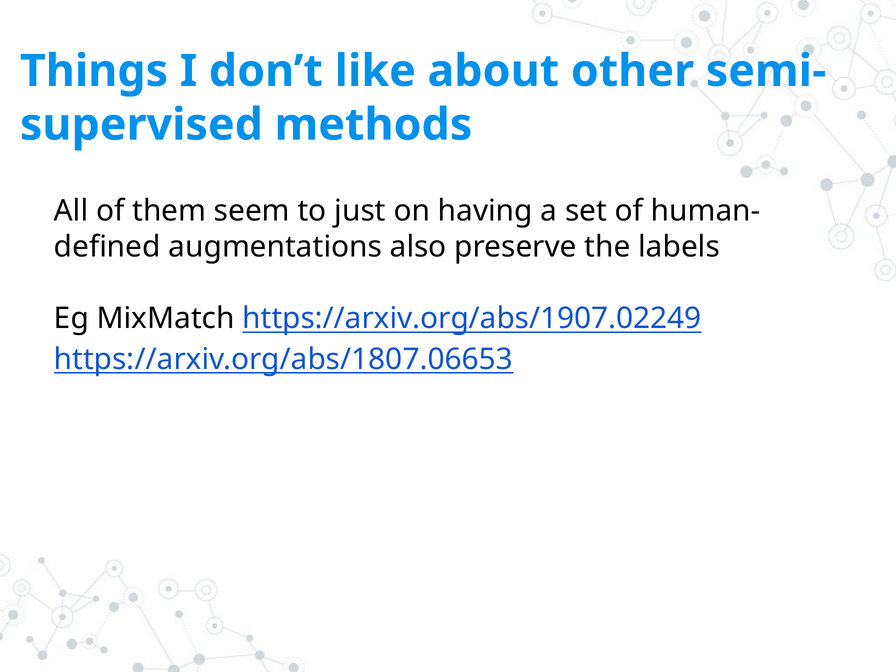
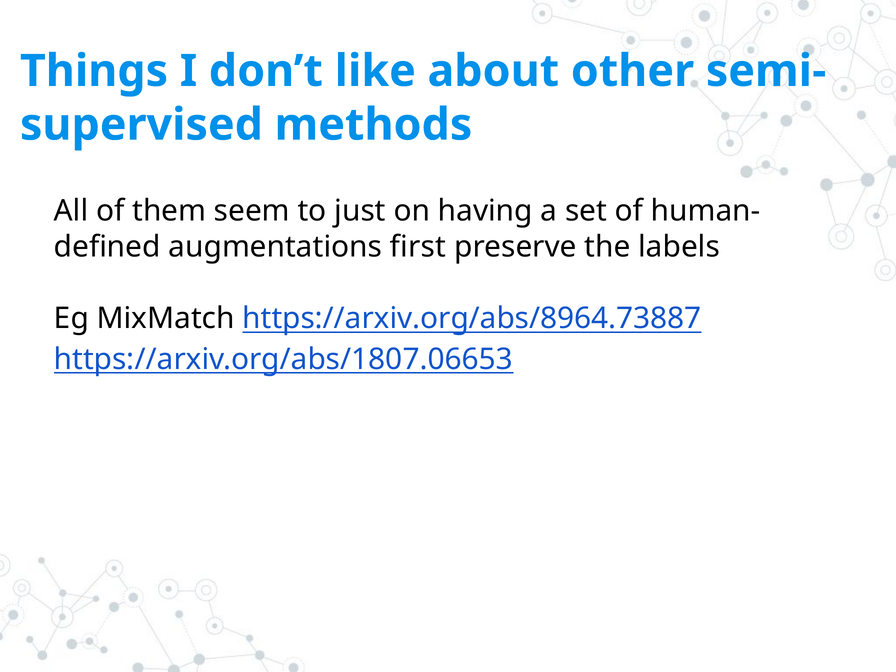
also: also -> first
https://arxiv.org/abs/1907.02249: https://arxiv.org/abs/1907.02249 -> https://arxiv.org/abs/8964.73887
